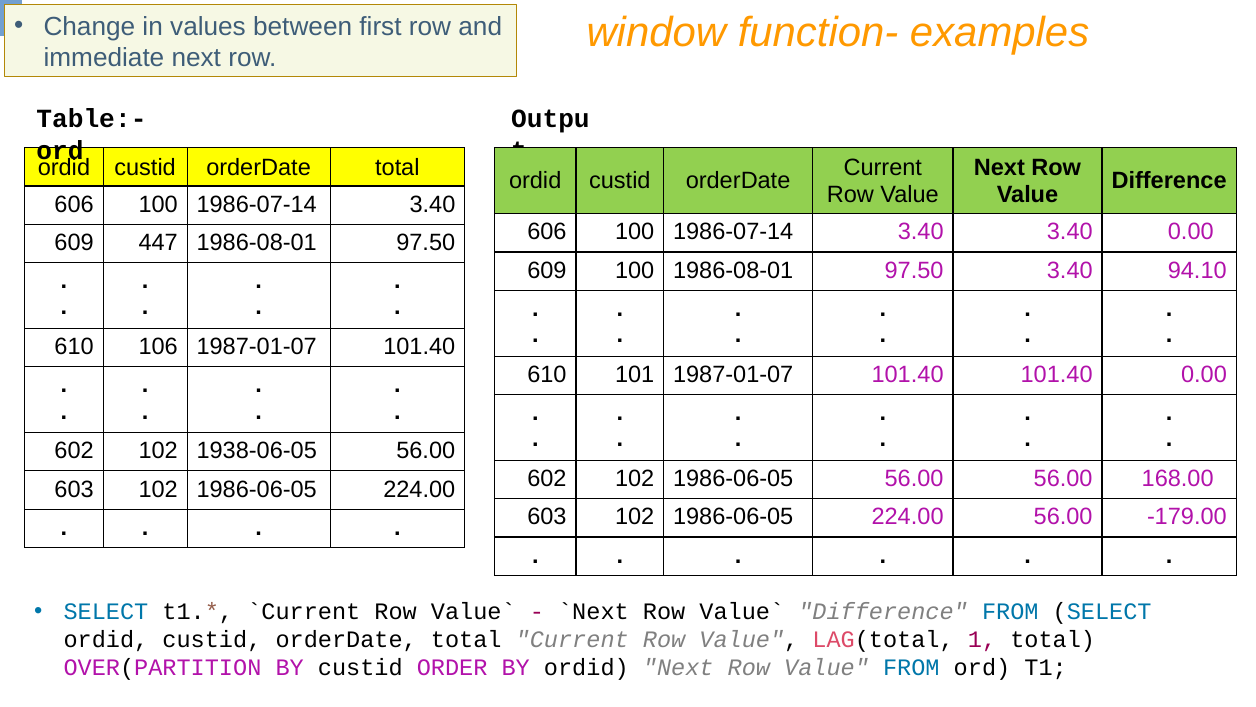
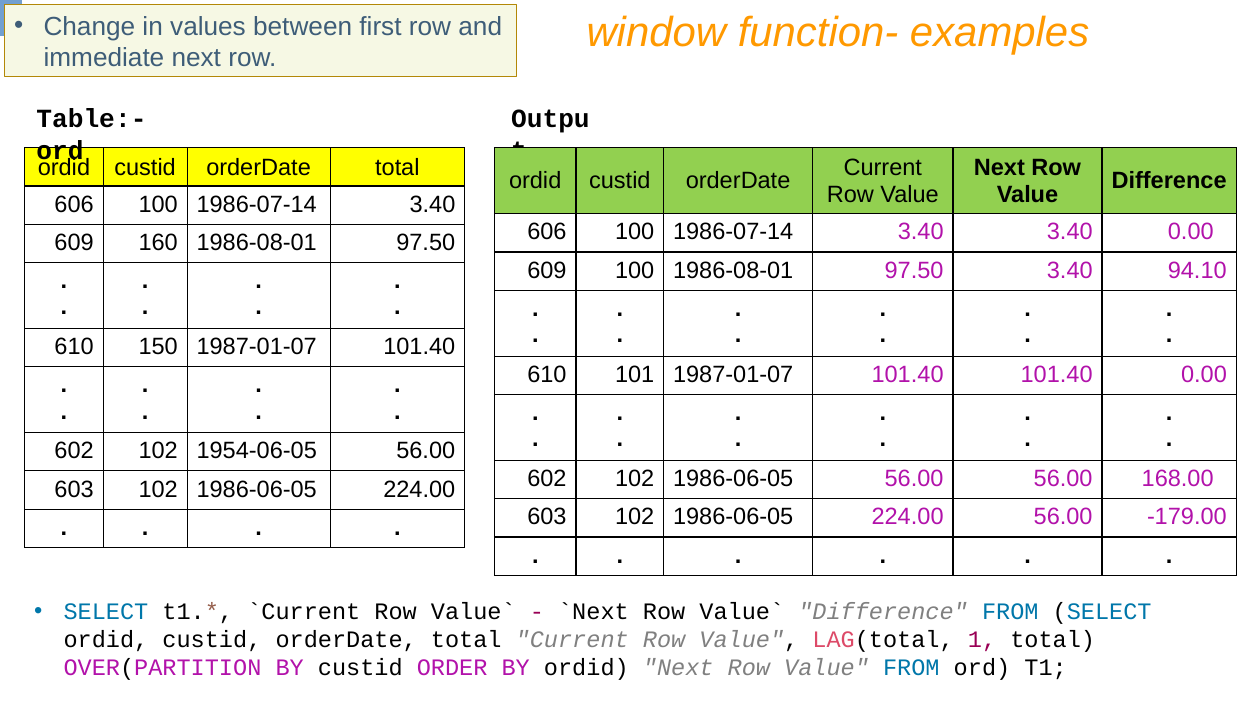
447: 447 -> 160
106: 106 -> 150
1938-06-05: 1938-06-05 -> 1954-06-05
